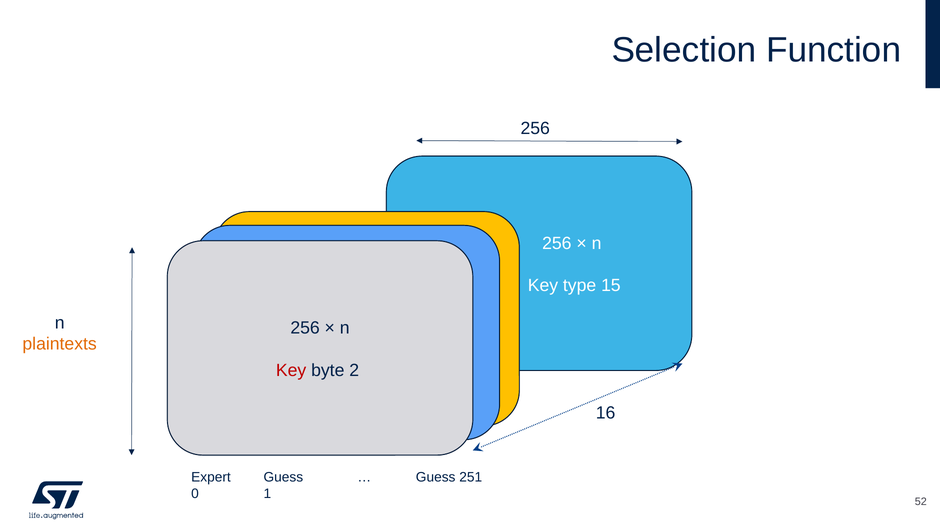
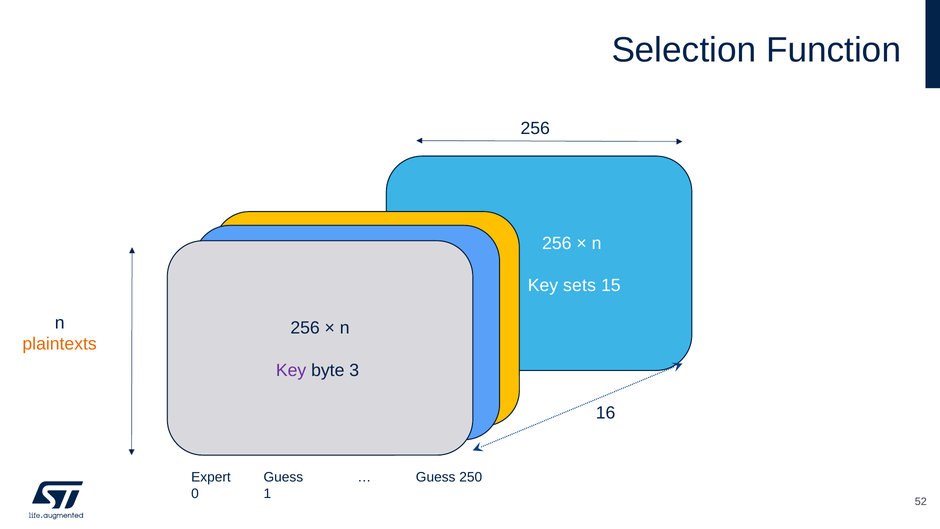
type: type -> sets
Key at (291, 370) colour: red -> purple
2: 2 -> 3
251: 251 -> 250
